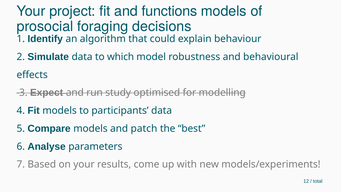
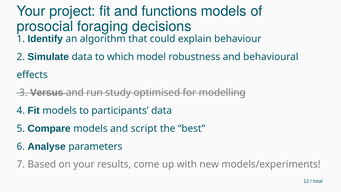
Expect: Expect -> Versus
patch: patch -> script
